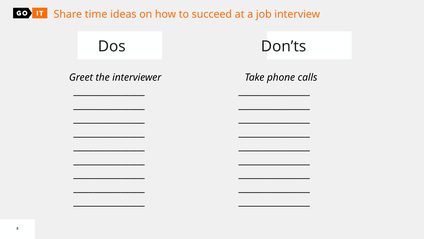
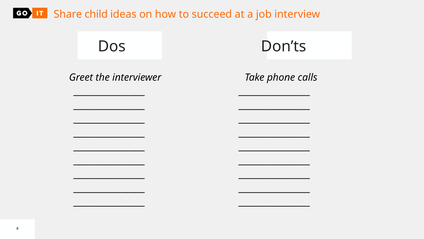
time: time -> child
